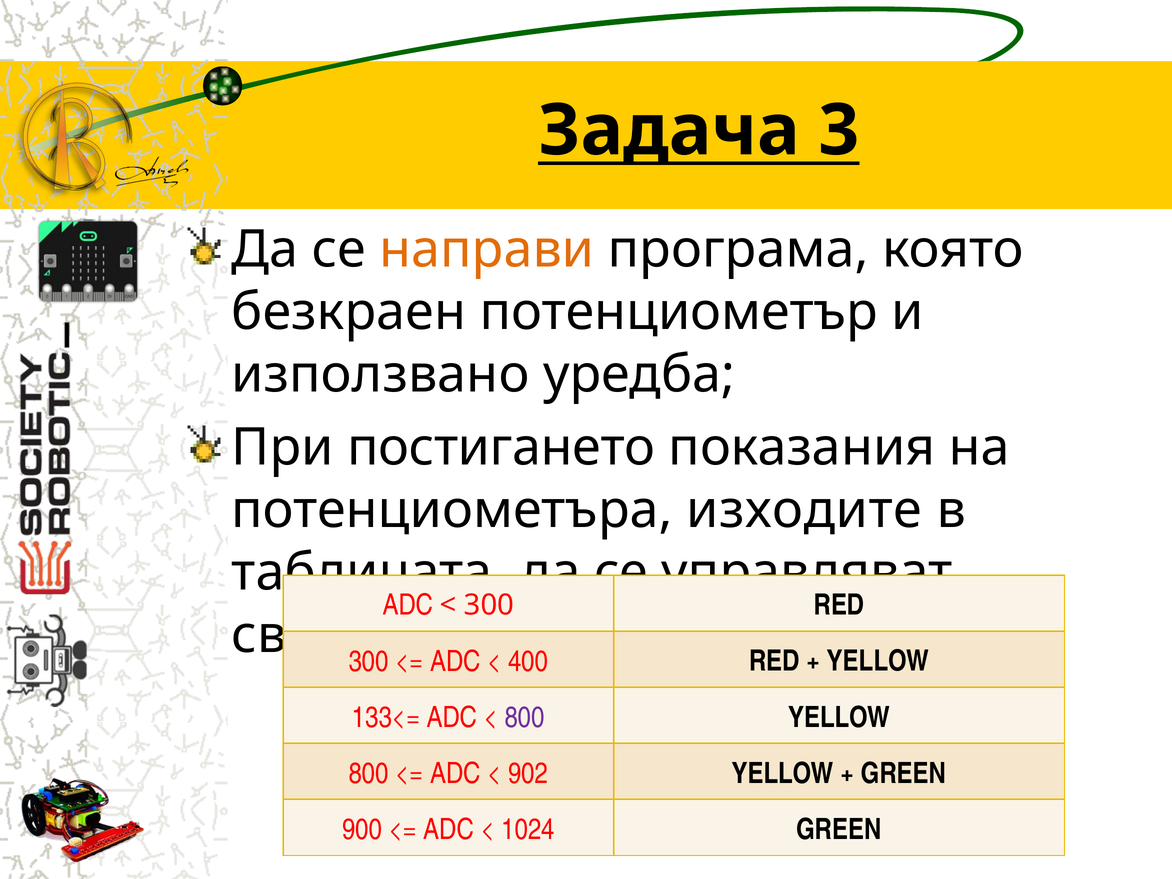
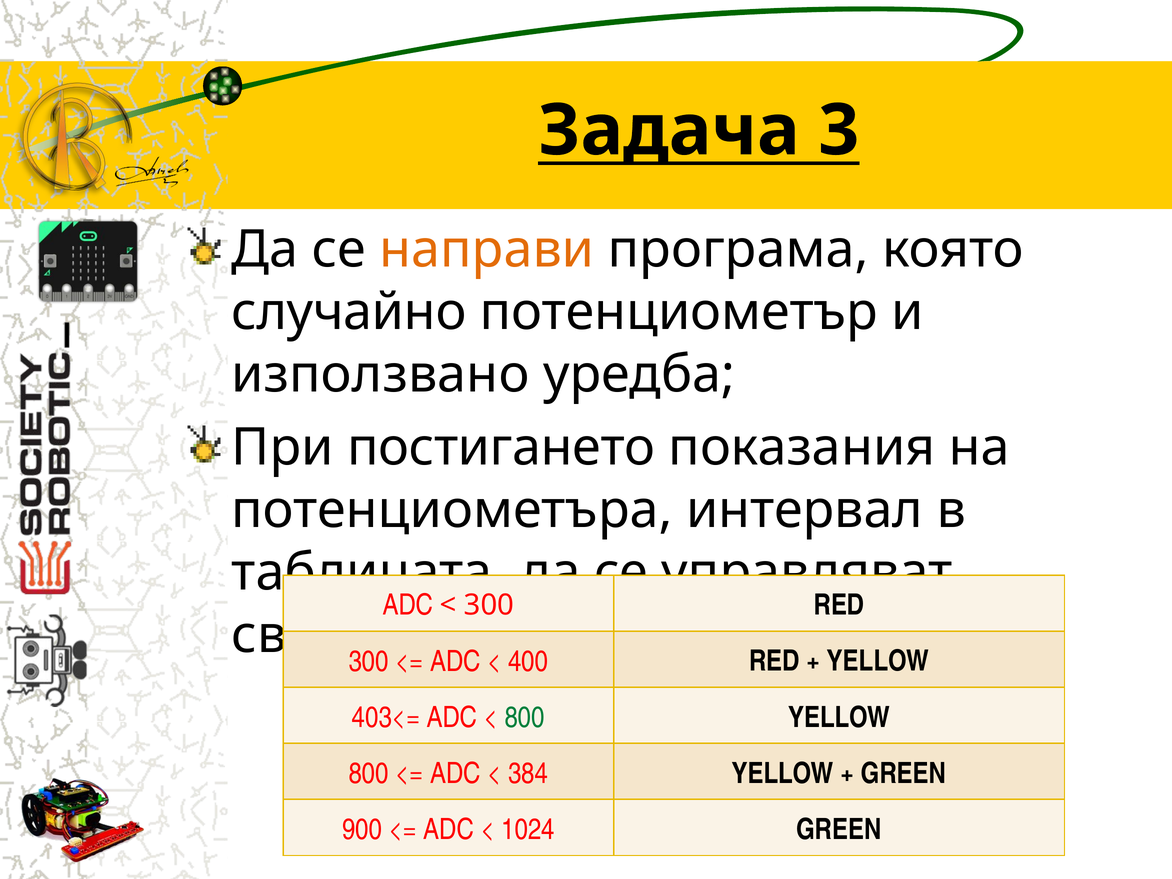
безкраен: безкраен -> случайно
изходите: изходите -> интервал
133<=: 133<= -> 403<=
800 at (525, 717) colour: purple -> green
902: 902 -> 384
